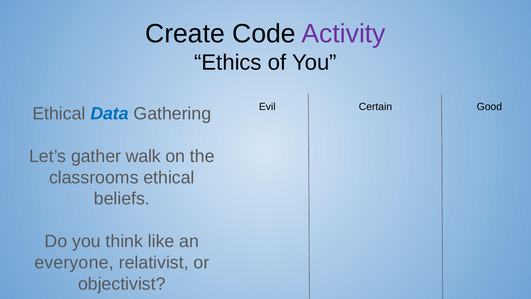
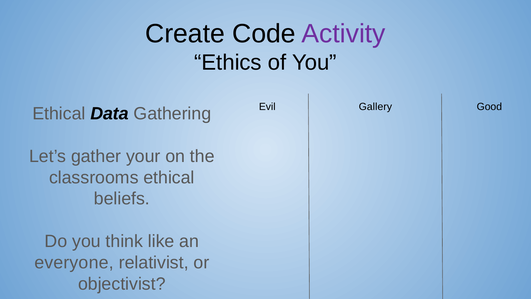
Certain: Certain -> Gallery
Data colour: blue -> black
walk: walk -> your
